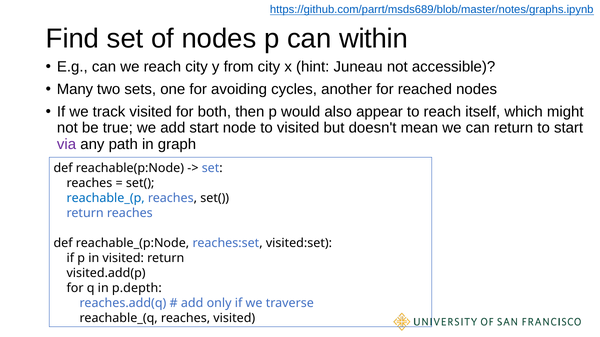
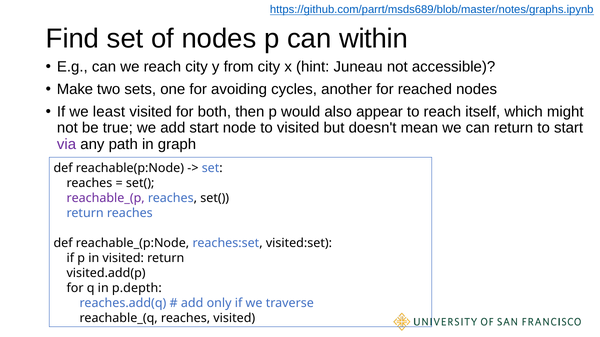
Many: Many -> Make
track: track -> least
reachable_(p colour: blue -> purple
